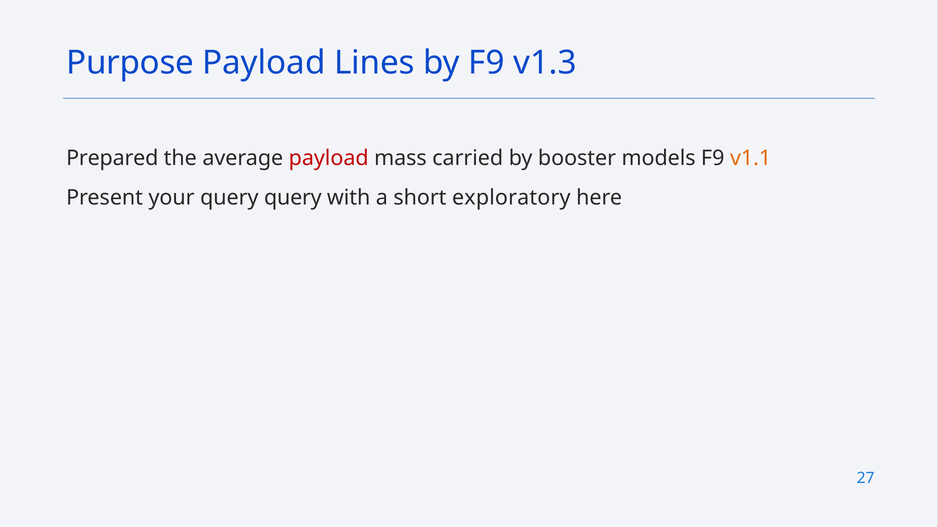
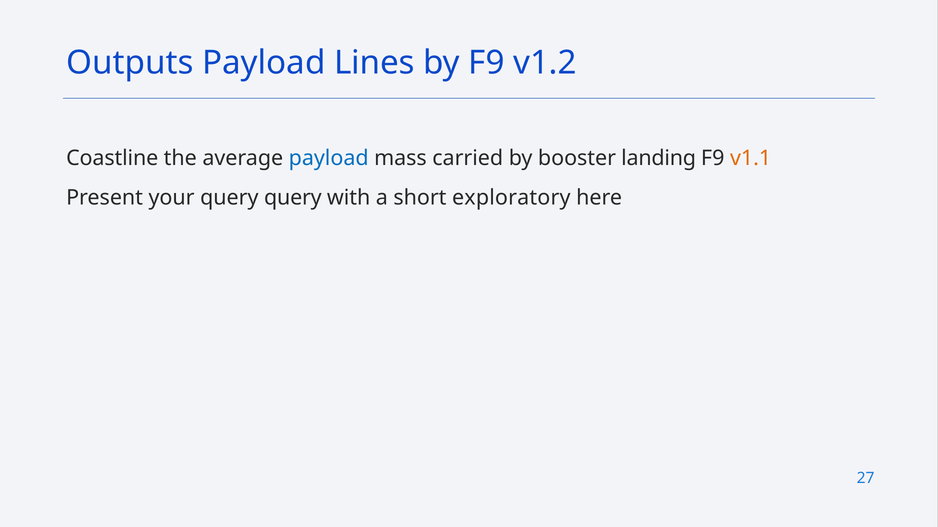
Purpose: Purpose -> Outputs
v1.3: v1.3 -> v1.2
Prepared: Prepared -> Coastline
payload at (329, 158) colour: red -> blue
models: models -> landing
